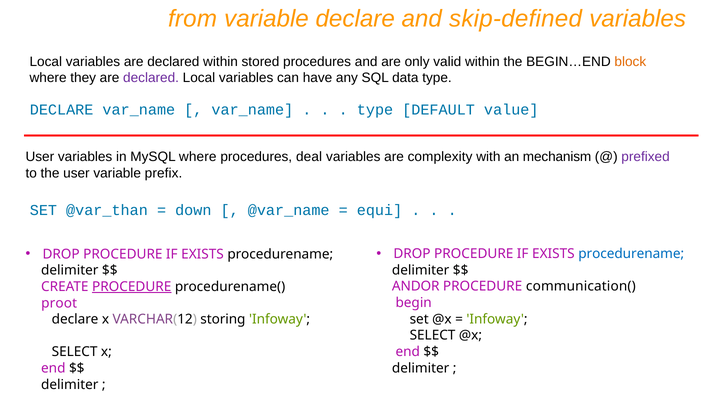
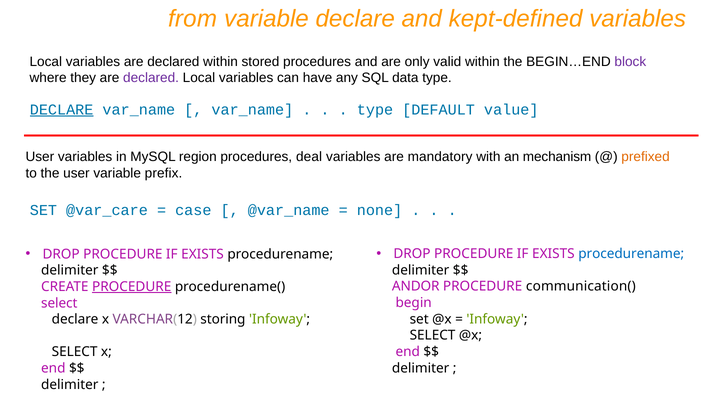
skip-defined: skip-defined -> kept-defined
block colour: orange -> purple
DECLARE at (62, 110) underline: none -> present
MySQL where: where -> region
complexity: complexity -> mandatory
prefixed colour: purple -> orange
@var_than: @var_than -> @var_care
down: down -> case
equi: equi -> none
proot at (59, 303): proot -> select
